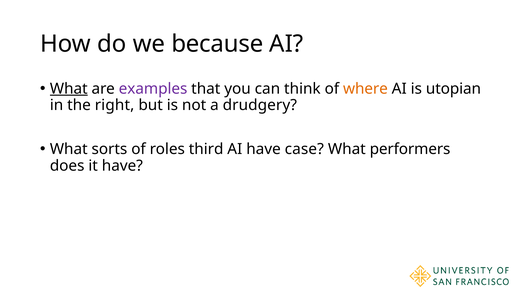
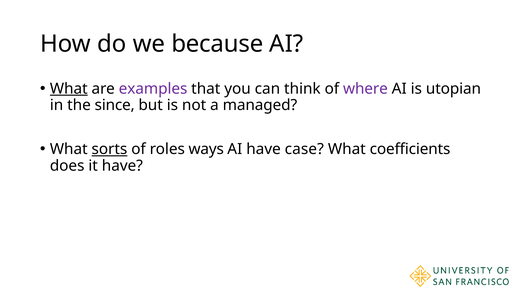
where colour: orange -> purple
right: right -> since
drudgery: drudgery -> managed
sorts underline: none -> present
third: third -> ways
performers: performers -> coefficients
